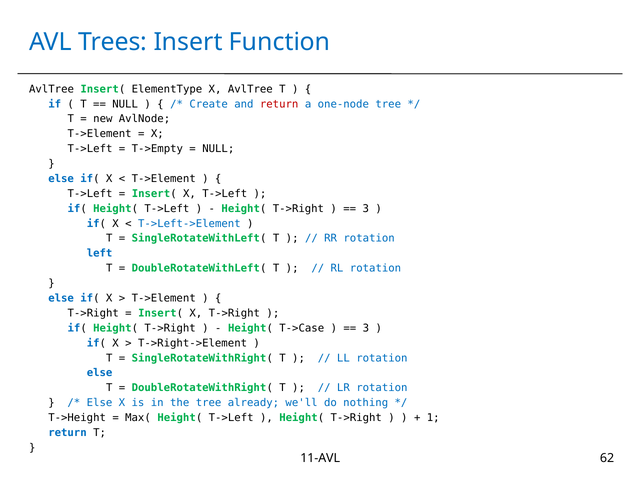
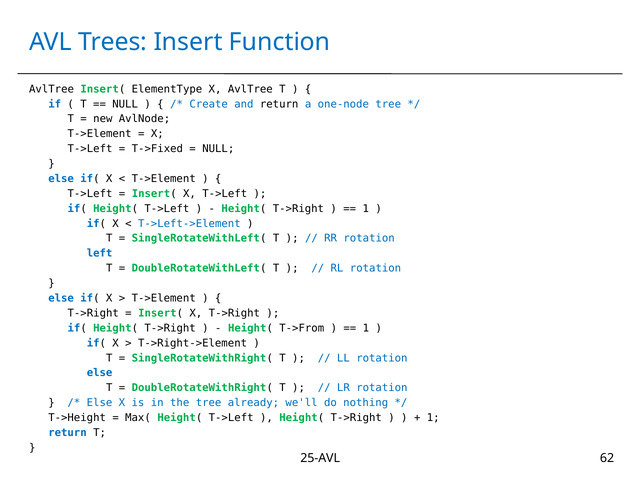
return at (279, 104) colour: red -> black
T->Empty: T->Empty -> T->Fixed
3 at (366, 209): 3 -> 1
T->Case: T->Case -> T->From
3 at (366, 328): 3 -> 1
11-AVL: 11-AVL -> 25-AVL
